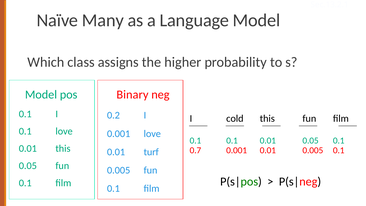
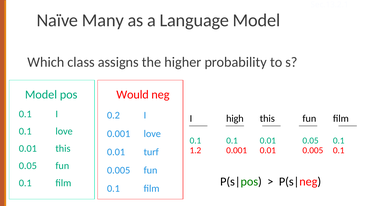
Binary: Binary -> Would
cold: cold -> high
0.7: 0.7 -> 1.2
